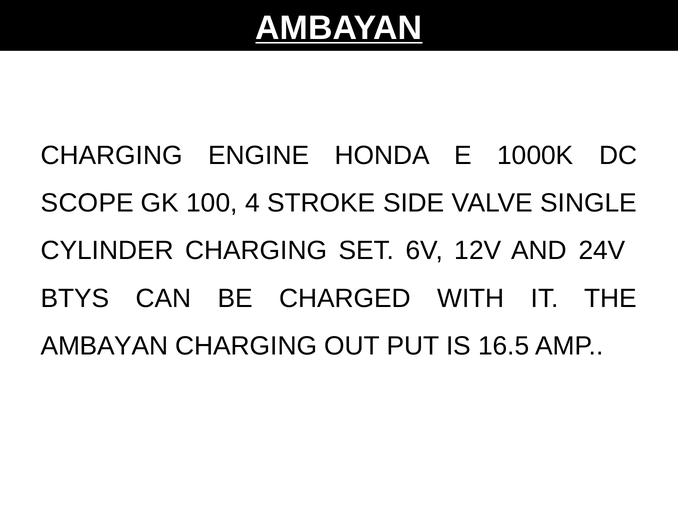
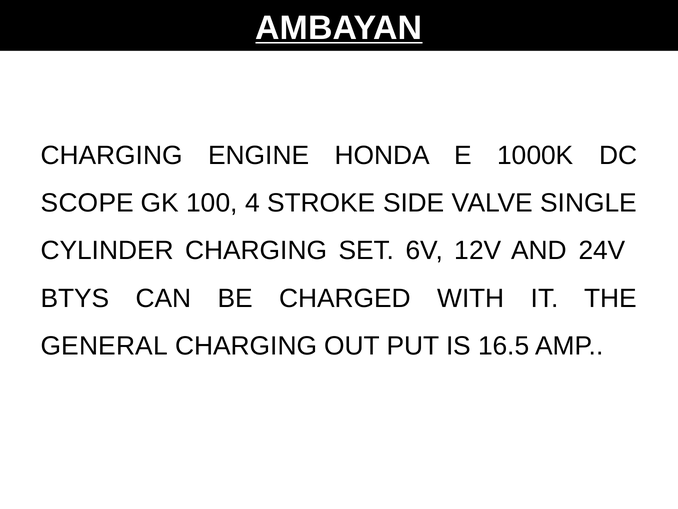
AMBAYAN at (104, 345): AMBAYAN -> GENERAL
